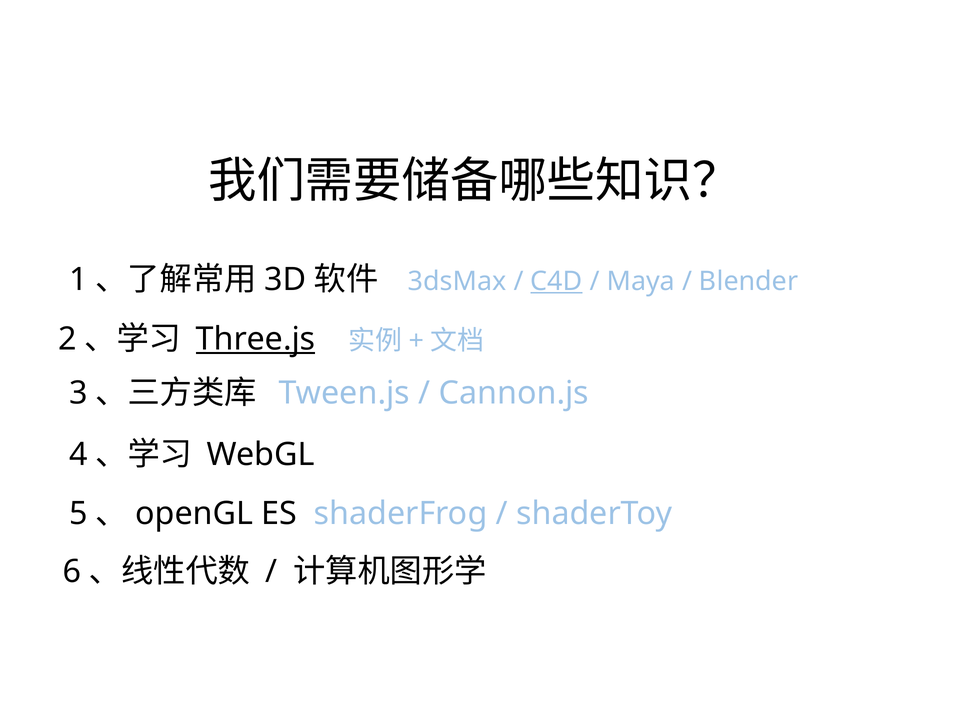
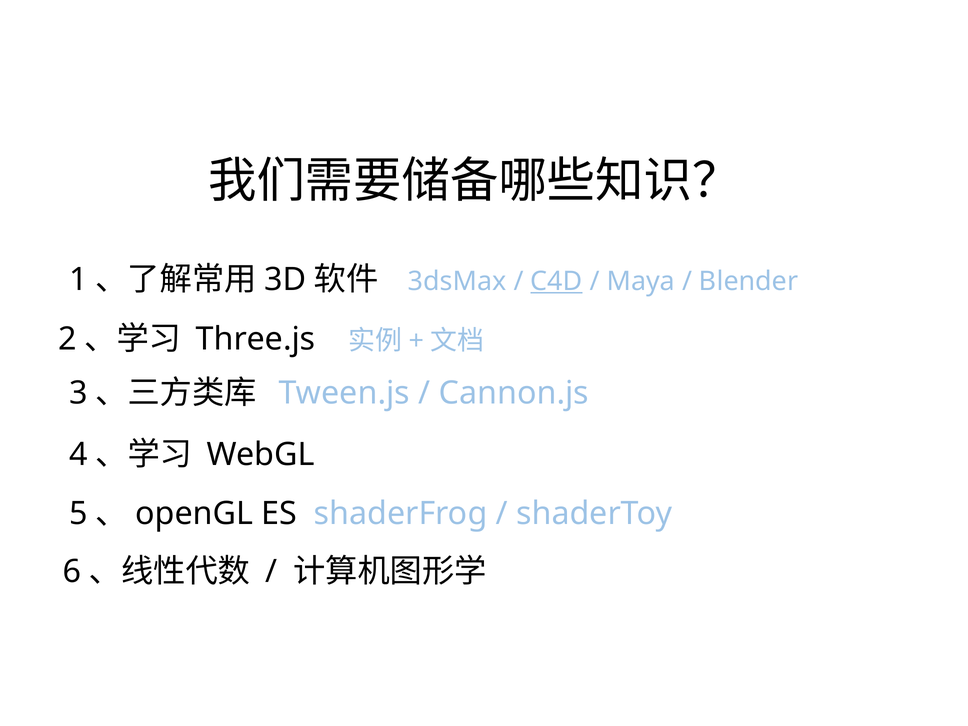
Three.js underline: present -> none
